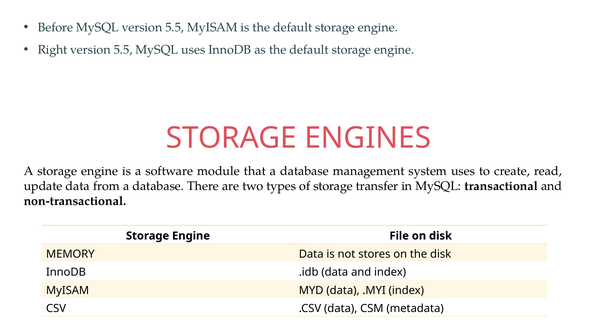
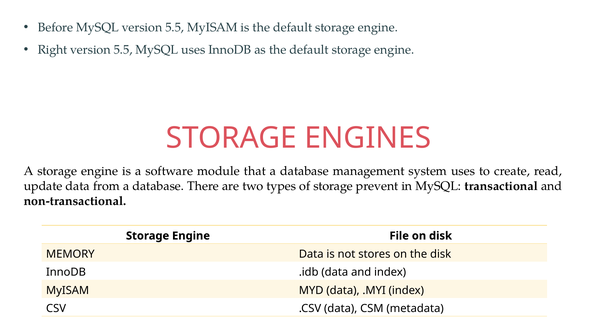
transfer: transfer -> prevent
